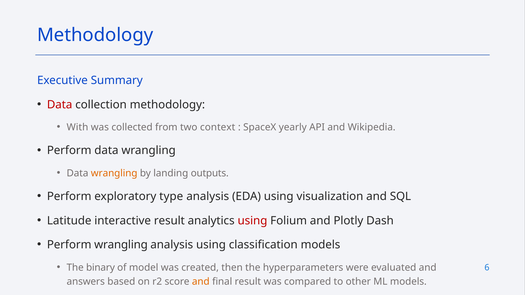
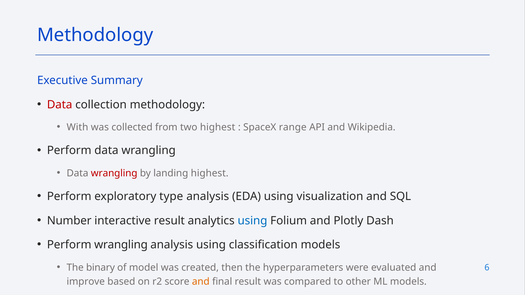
two context: context -> highest
yearly: yearly -> range
wrangling at (114, 173) colour: orange -> red
landing outputs: outputs -> highest
Latitude: Latitude -> Number
using at (252, 221) colour: red -> blue
answers: answers -> improve
